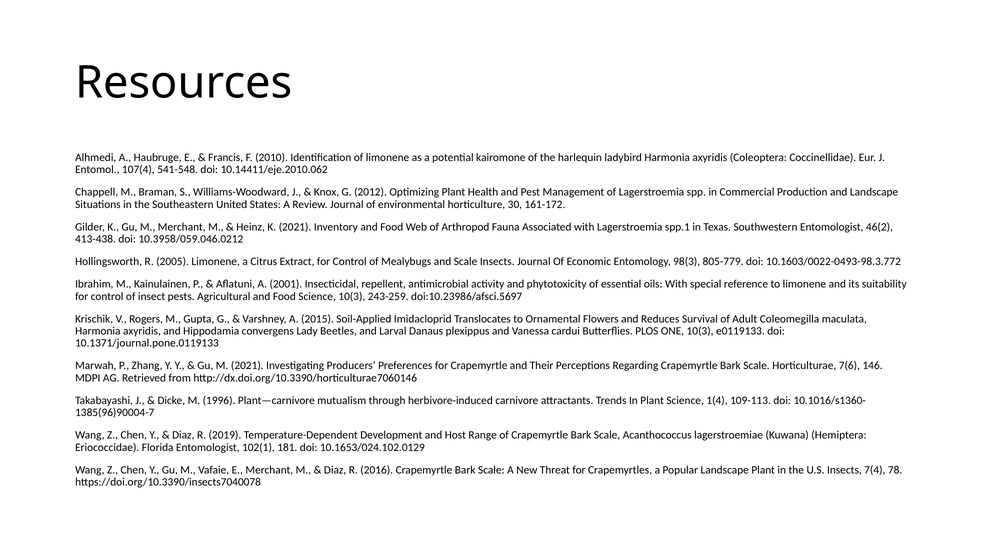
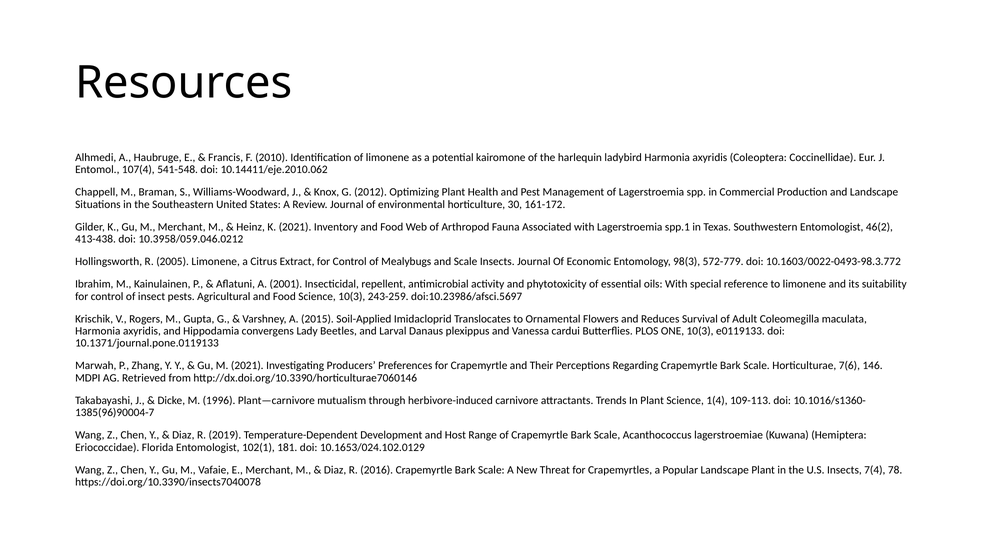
805-779: 805-779 -> 572-779
